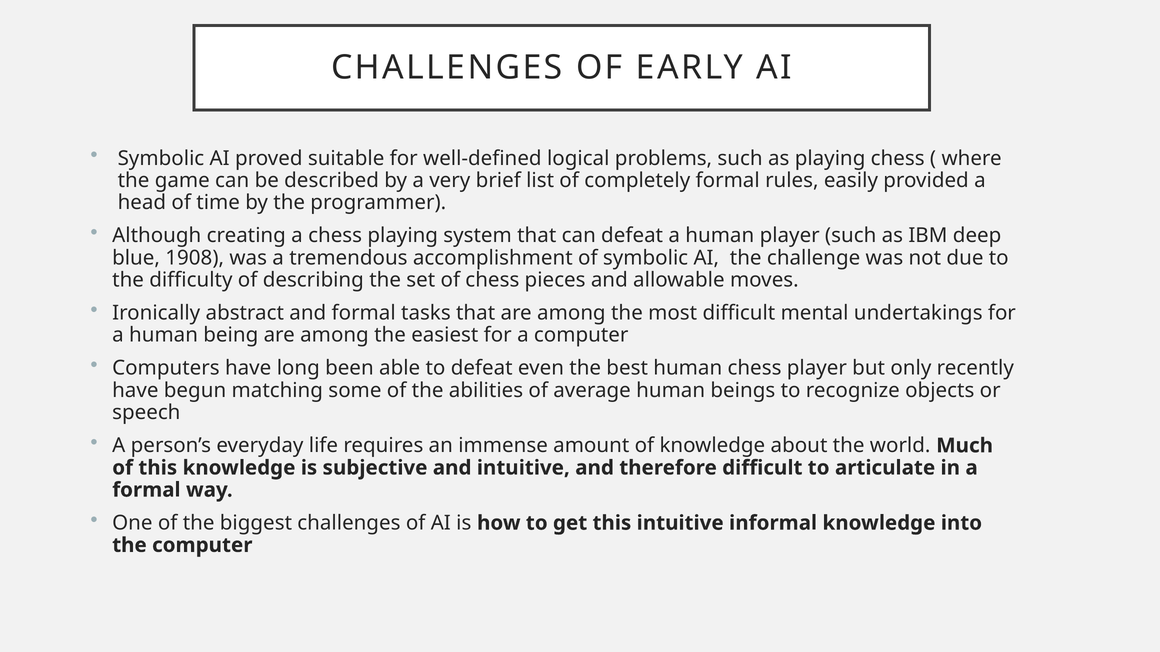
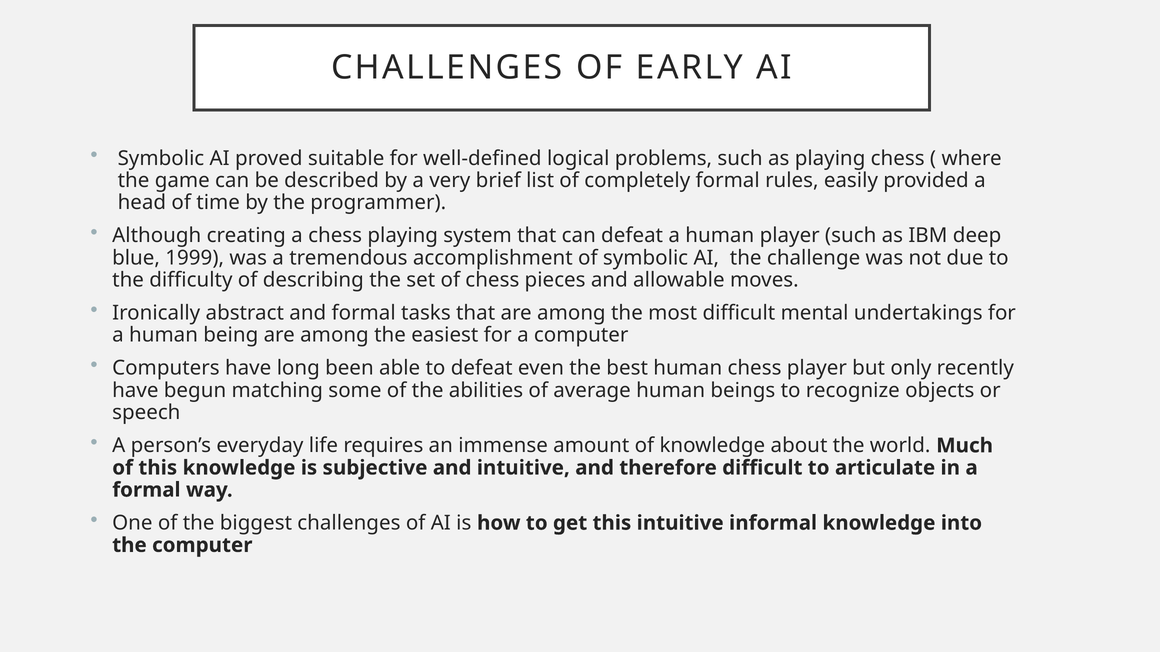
1908: 1908 -> 1999
